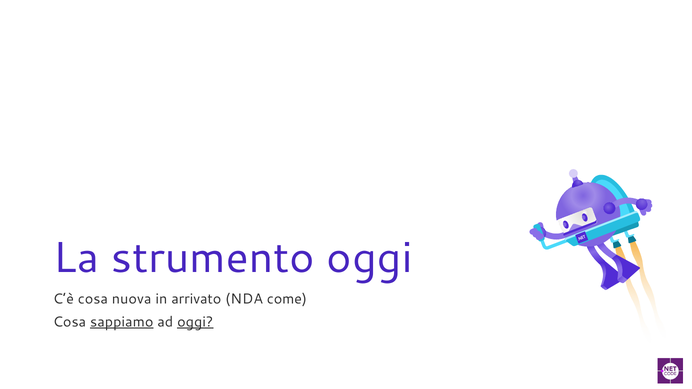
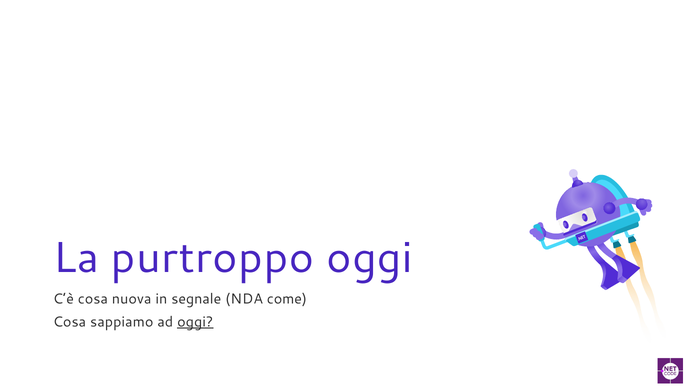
strumento: strumento -> purtroppo
arrivato: arrivato -> segnale
sappiamo underline: present -> none
